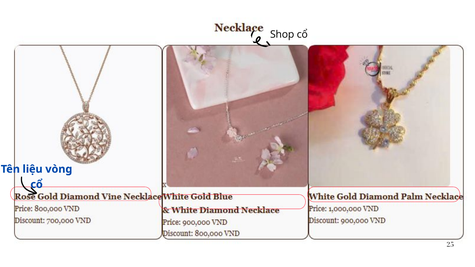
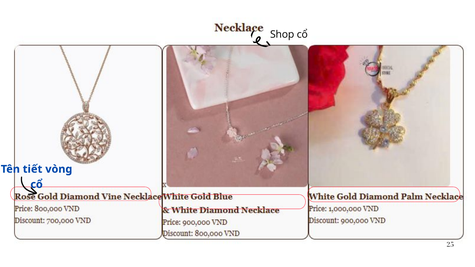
liệu: liệu -> tiết
